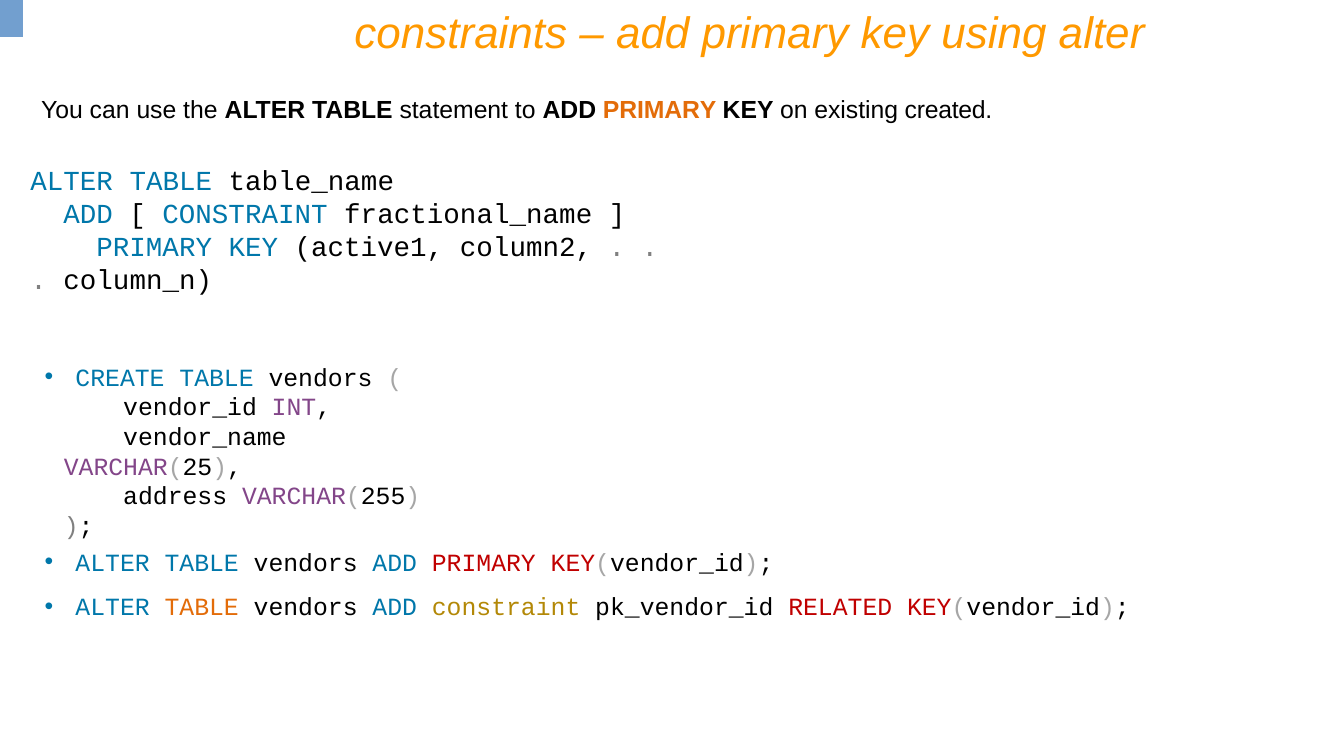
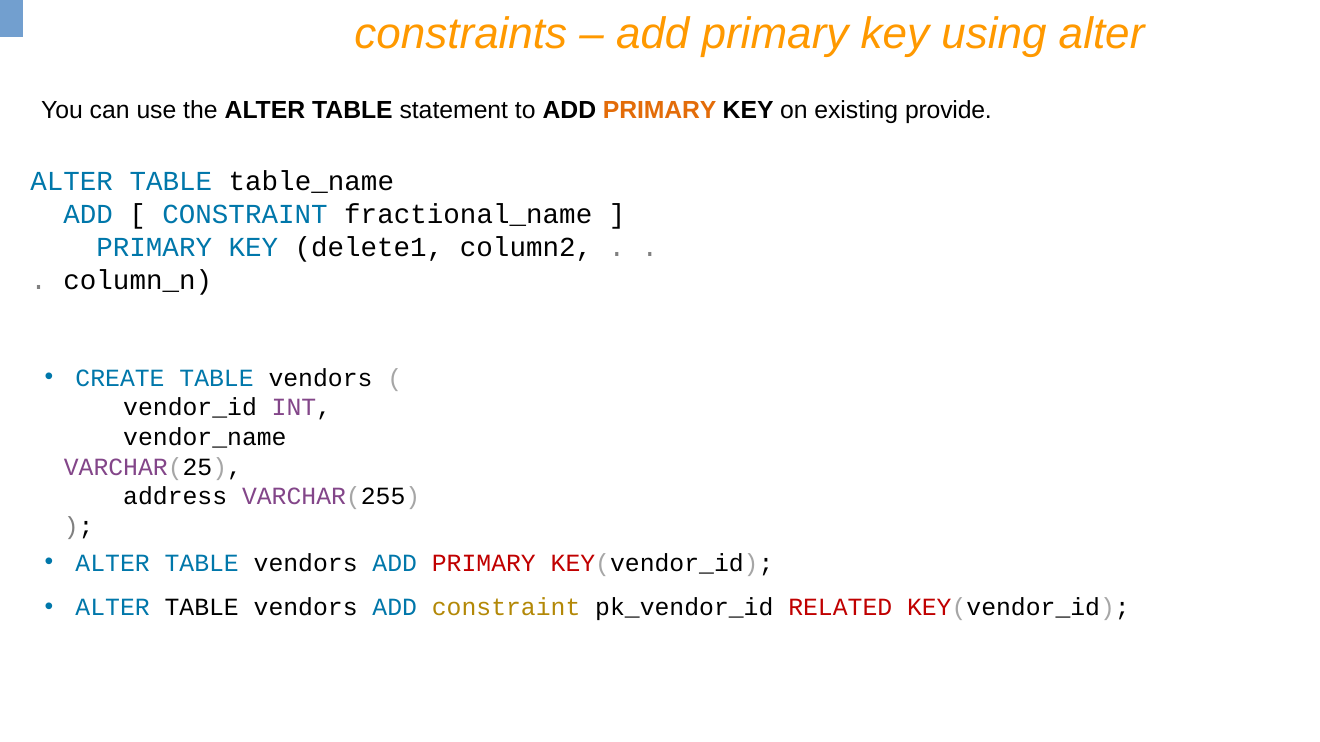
created: created -> provide
active1: active1 -> delete1
TABLE at (202, 608) colour: orange -> black
